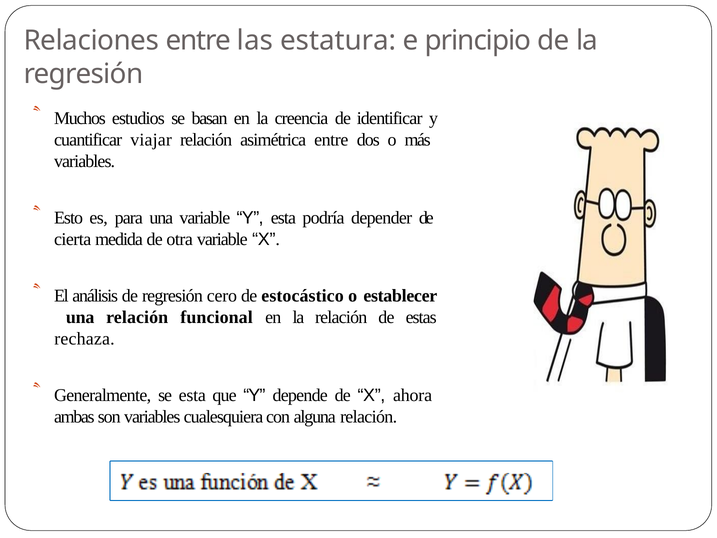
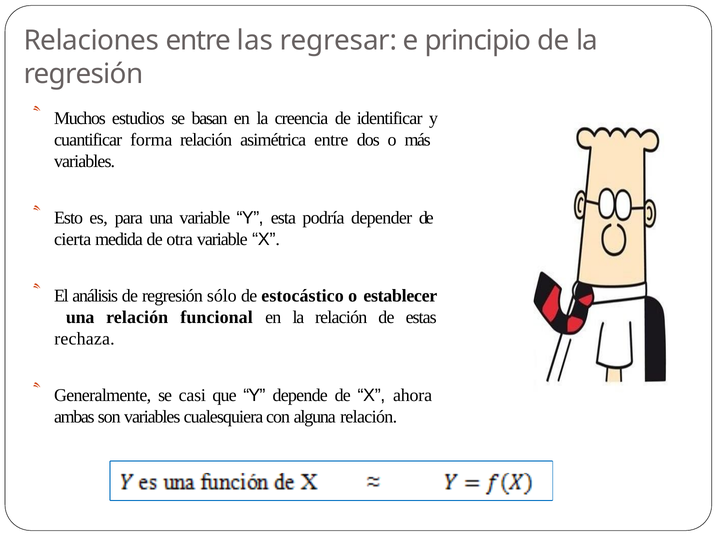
estatura: estatura -> regresar
viajar: viajar -> forma
cero: cero -> sólo
se esta: esta -> casi
